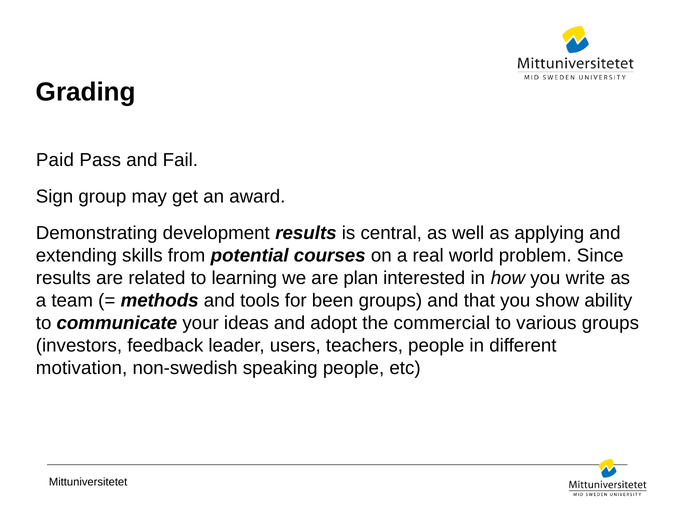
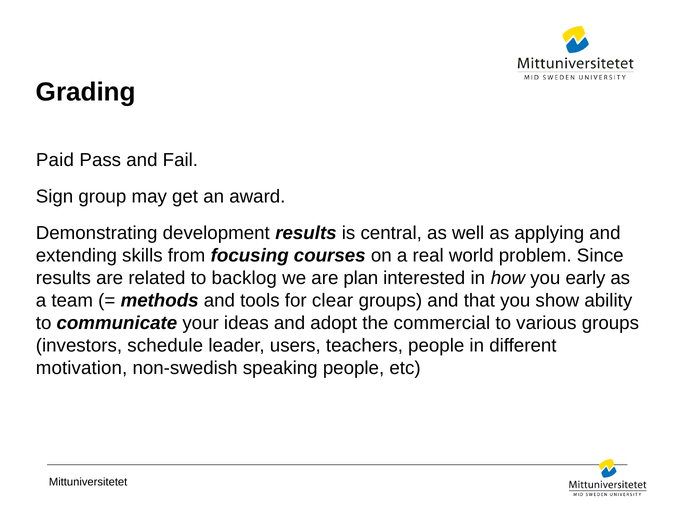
potential: potential -> focusing
learning: learning -> backlog
write: write -> early
been: been -> clear
feedback: feedback -> schedule
